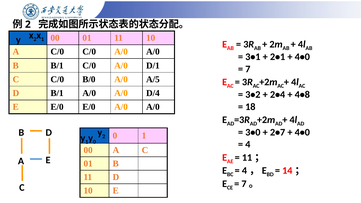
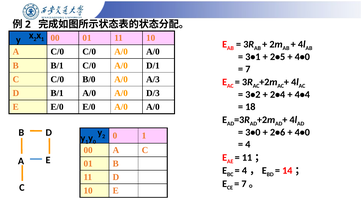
2•1: 2•1 -> 2•5
A/5: A/5 -> A/3
D/4: D/4 -> D/3
4•8: 4•8 -> 4•4
2•7: 2•7 -> 2•6
